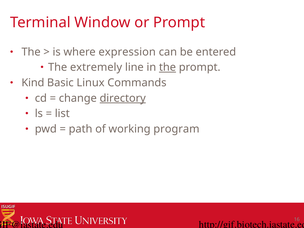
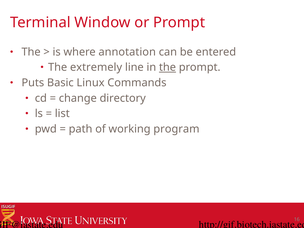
expression: expression -> annotation
Kind: Kind -> Puts
directory underline: present -> none
